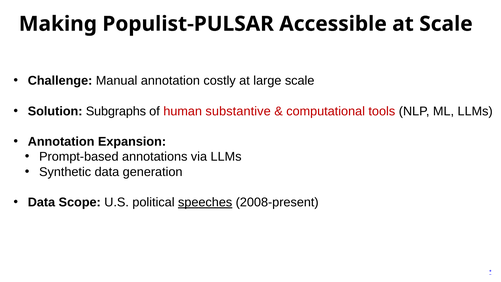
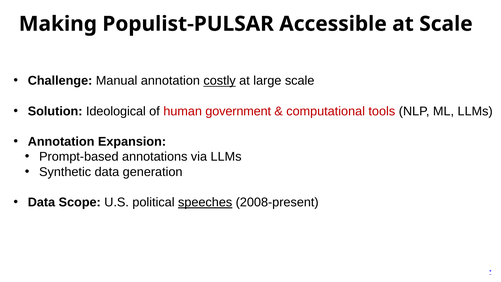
costly underline: none -> present
Subgraphs: Subgraphs -> Ideological
substantive: substantive -> government
